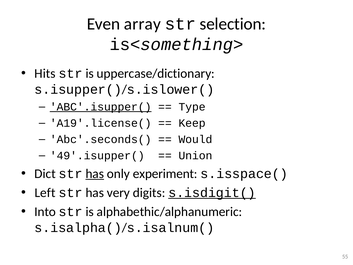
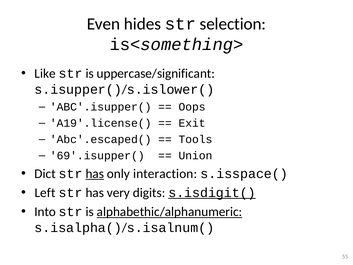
array: array -> hides
Hits: Hits -> Like
uppercase/dictionary: uppercase/dictionary -> uppercase/significant
ABC'.isupper( underline: present -> none
Type: Type -> Oops
Keep: Keep -> Exit
Abc'.seconds(: Abc'.seconds( -> Abc'.escaped(
Would: Would -> Tools
49'.isupper(: 49'.isupper( -> 69'.isupper(
experiment: experiment -> interaction
alphabethic/alphanumeric underline: none -> present
